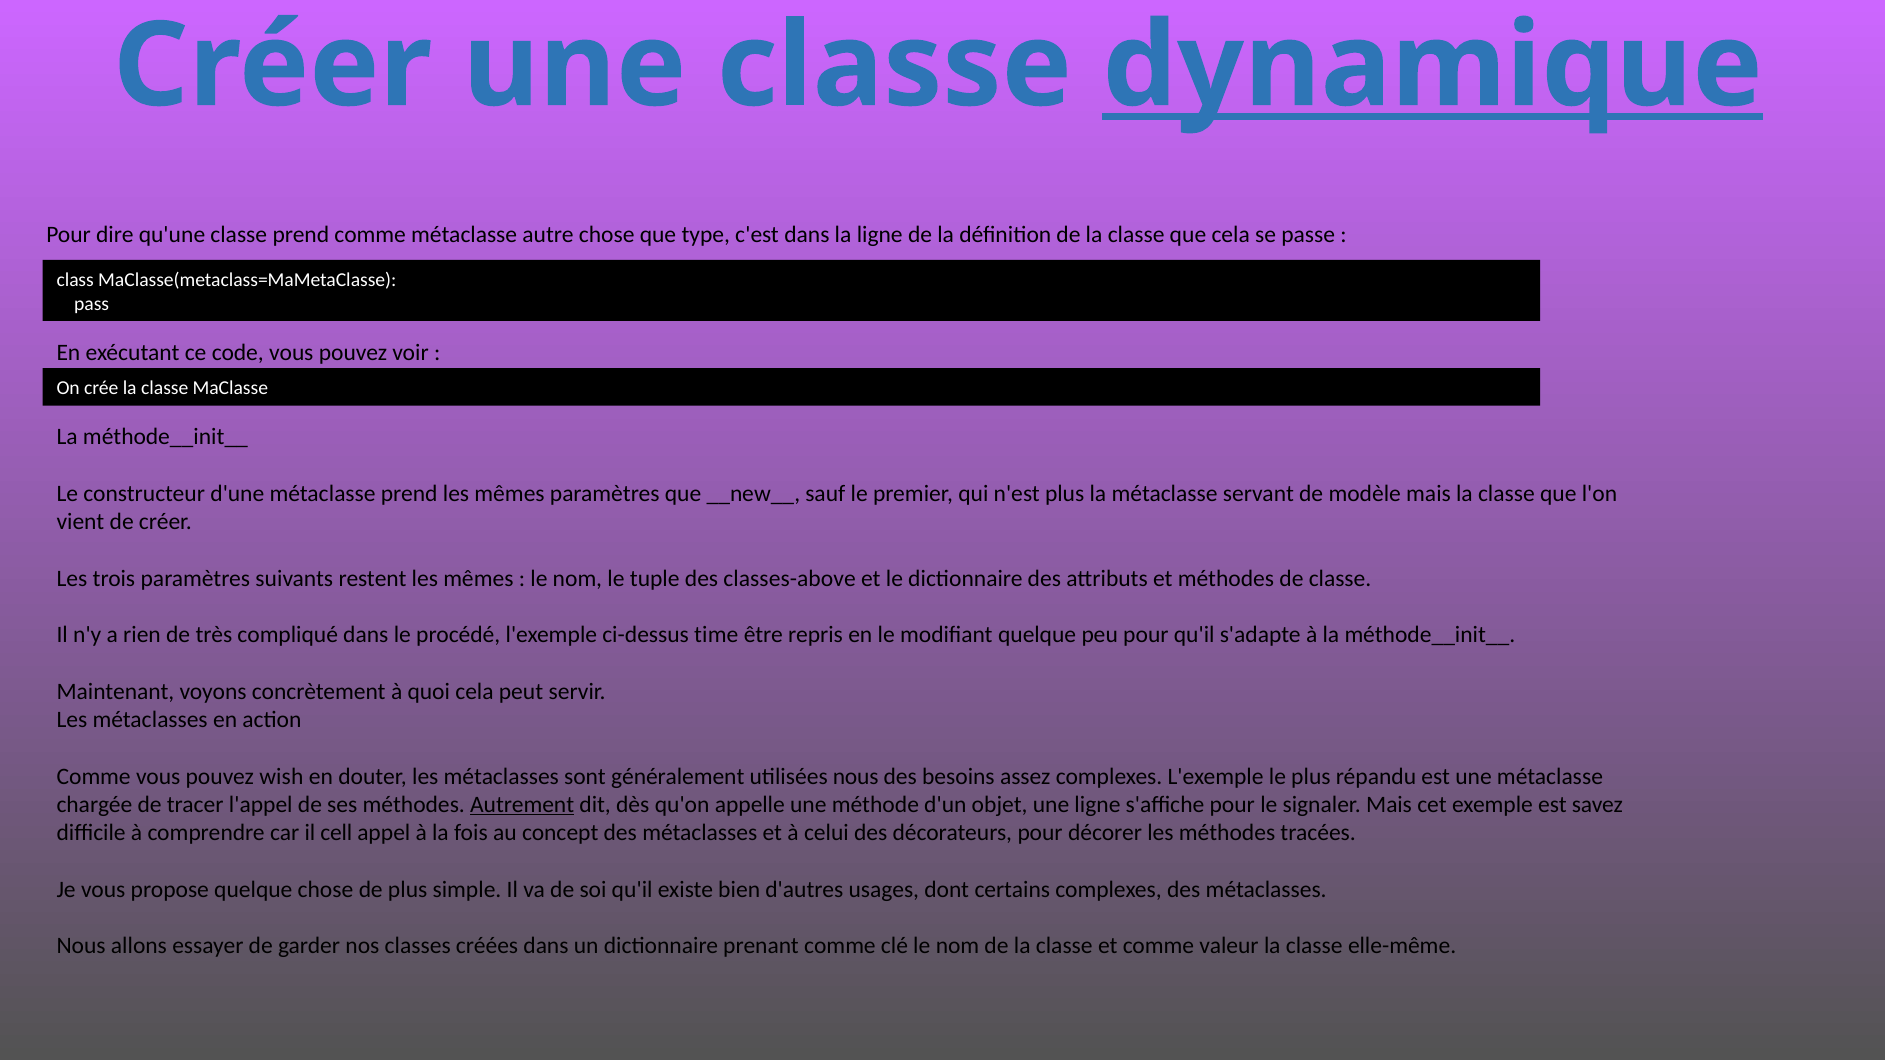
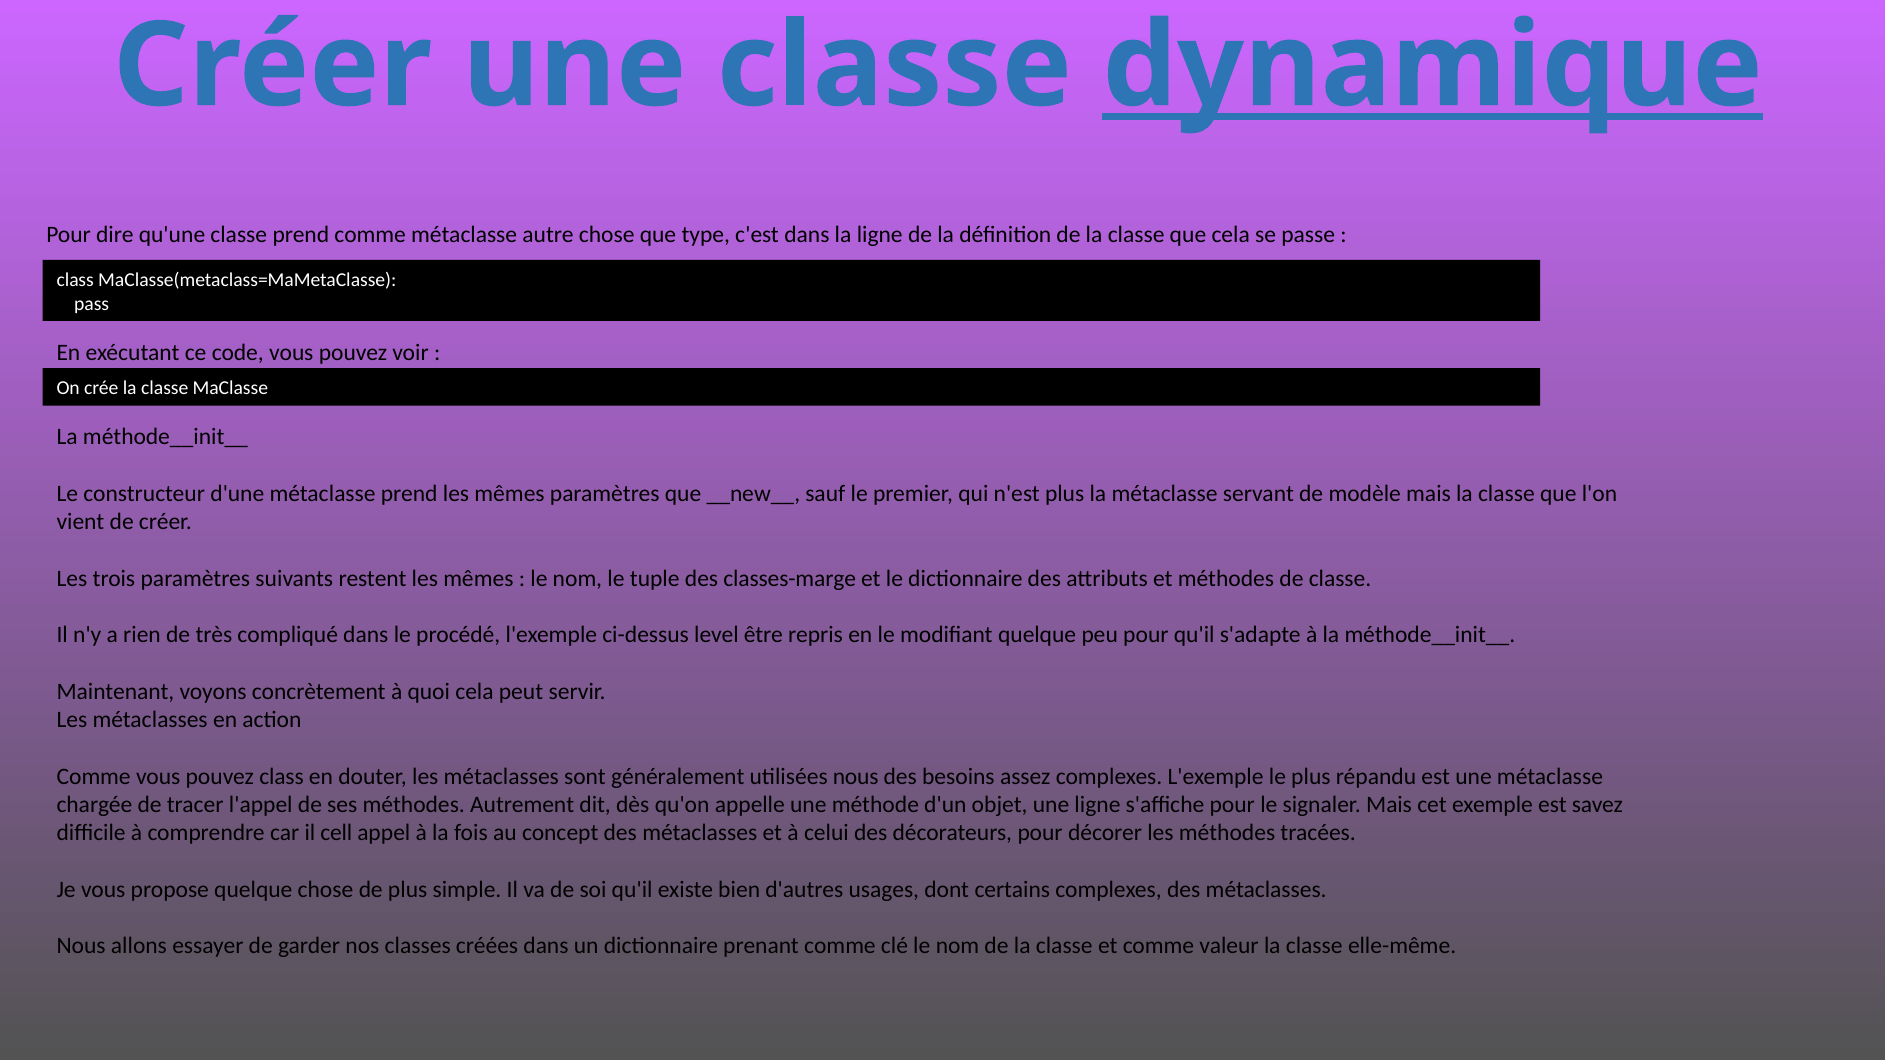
classes-above: classes-above -> classes-marge
time: time -> level
pouvez wish: wish -> class
Autrement underline: present -> none
